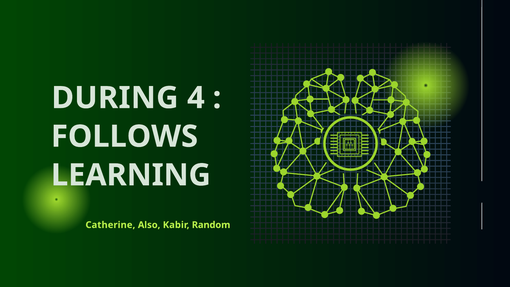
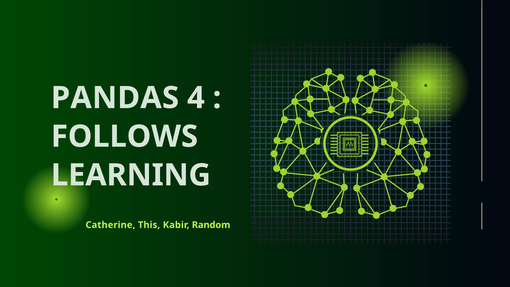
DURING: DURING -> PANDAS
Also: Also -> This
